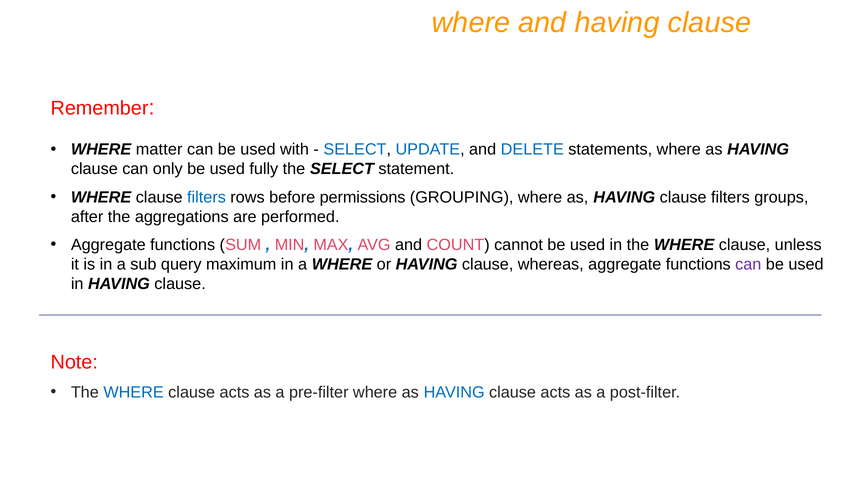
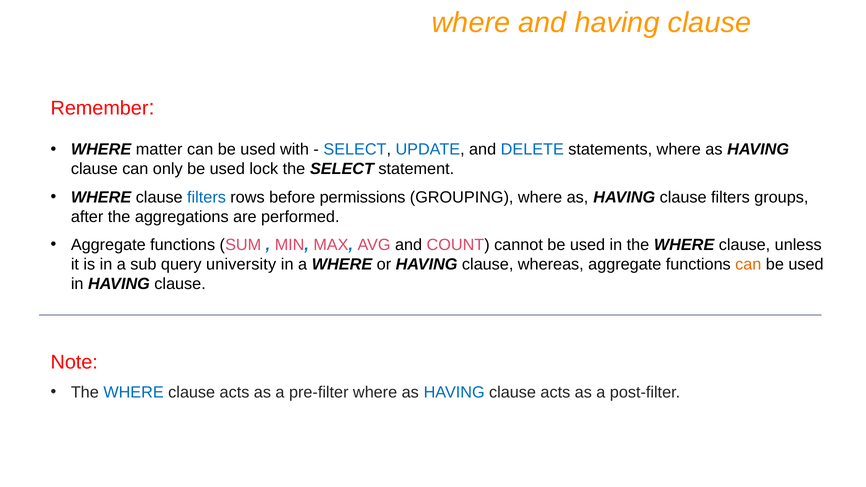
fully: fully -> lock
maximum: maximum -> university
can at (748, 264) colour: purple -> orange
